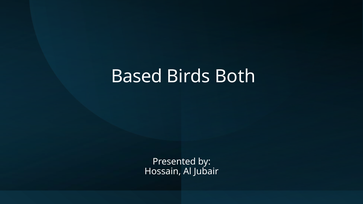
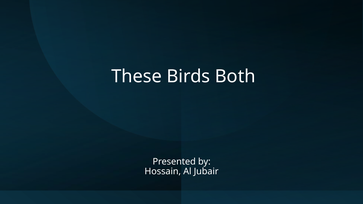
Based: Based -> These
